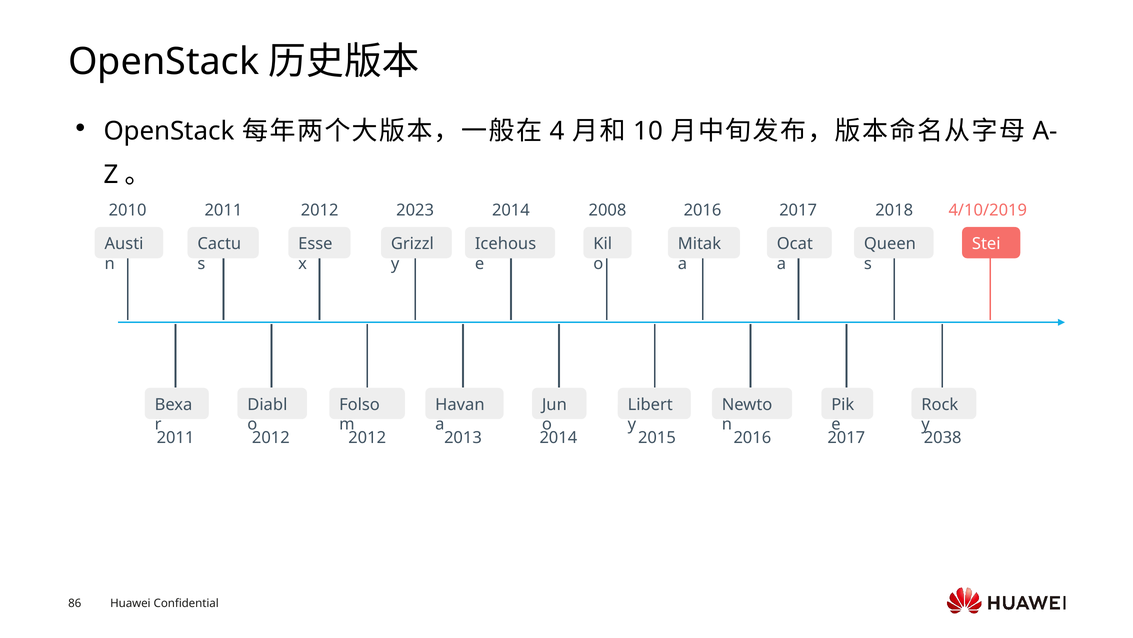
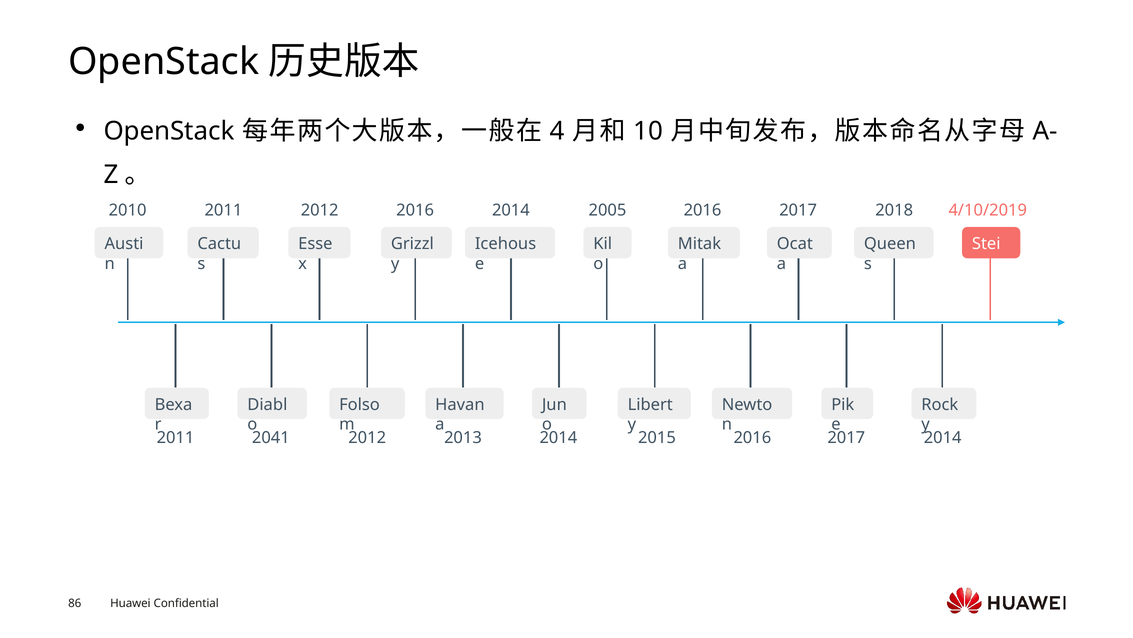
2023 at (415, 210): 2023 -> 2016
2008: 2008 -> 2005
2011 2012: 2012 -> 2041
2038 at (943, 437): 2038 -> 2014
